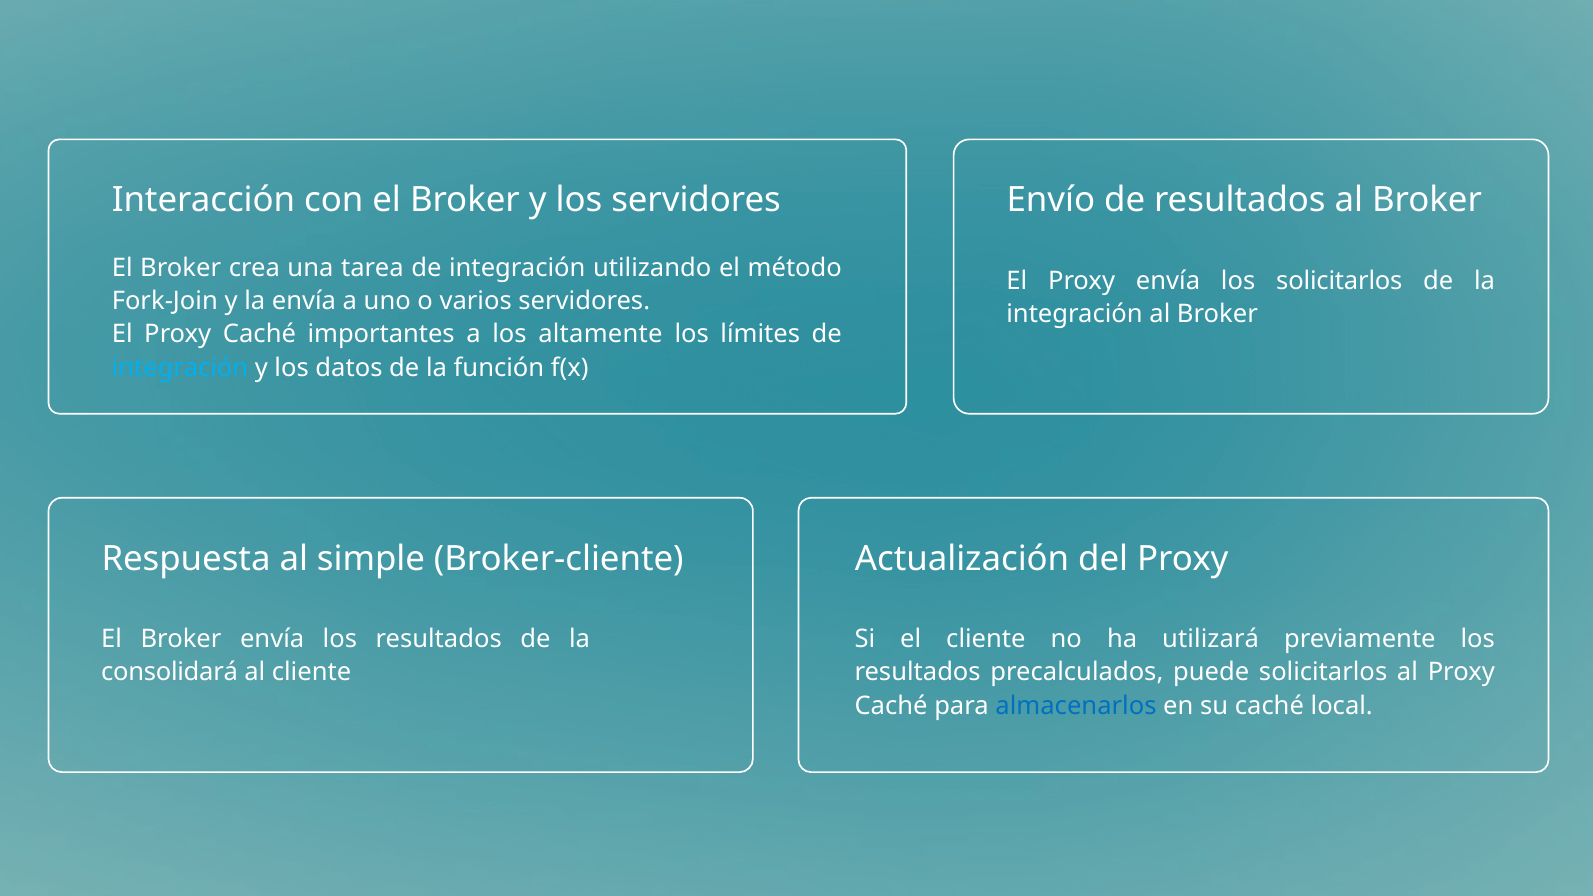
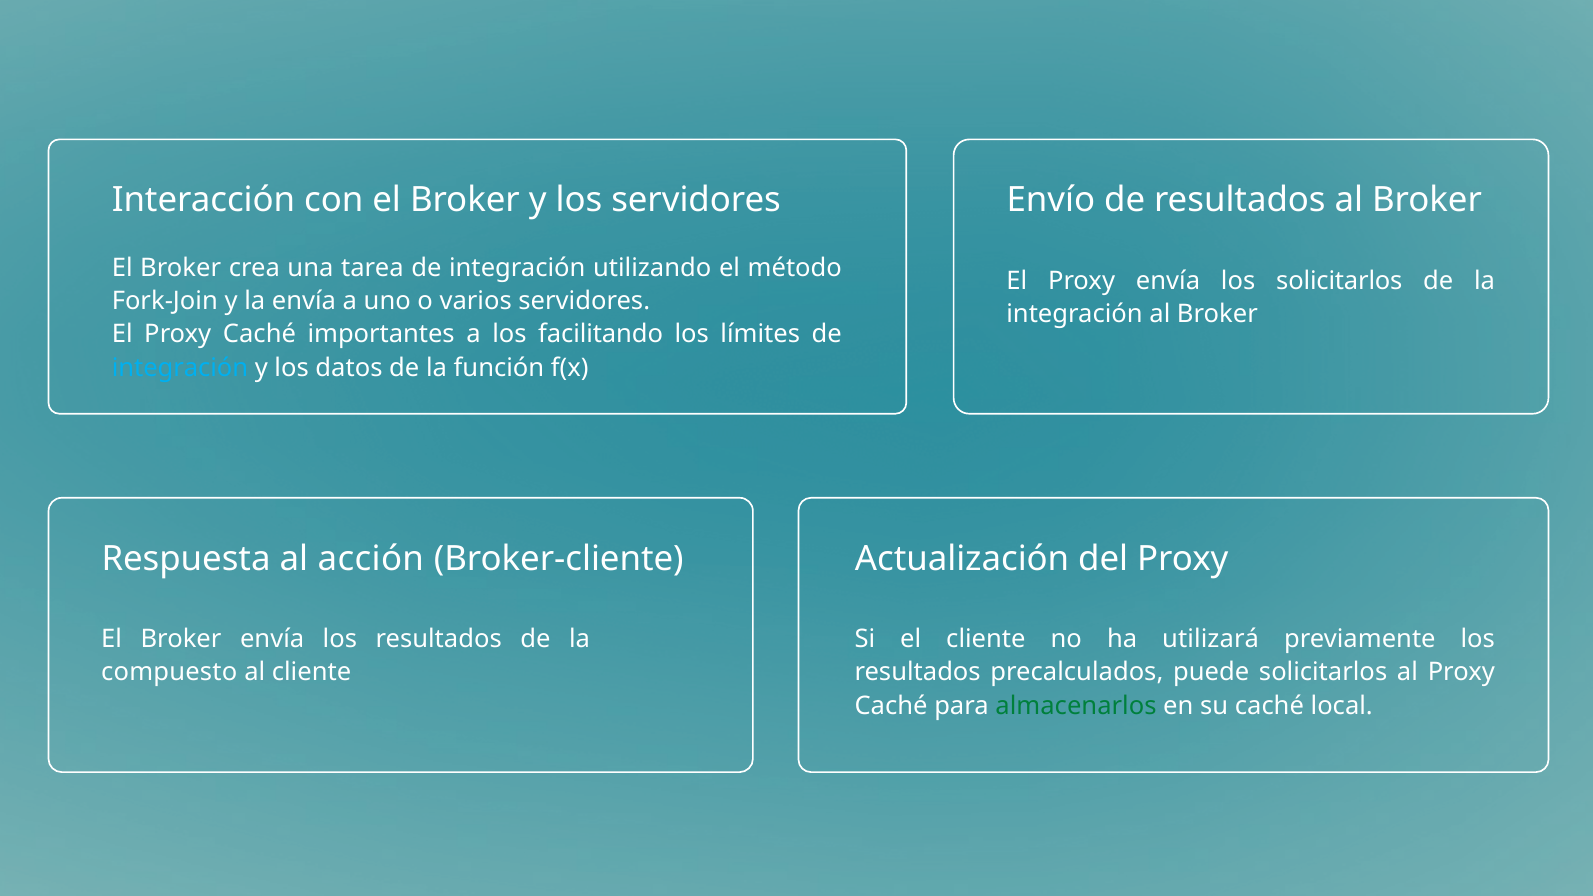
altamente: altamente -> facilitando
simple: simple -> acción
consolidará: consolidará -> compuesto
almacenarlos colour: blue -> green
